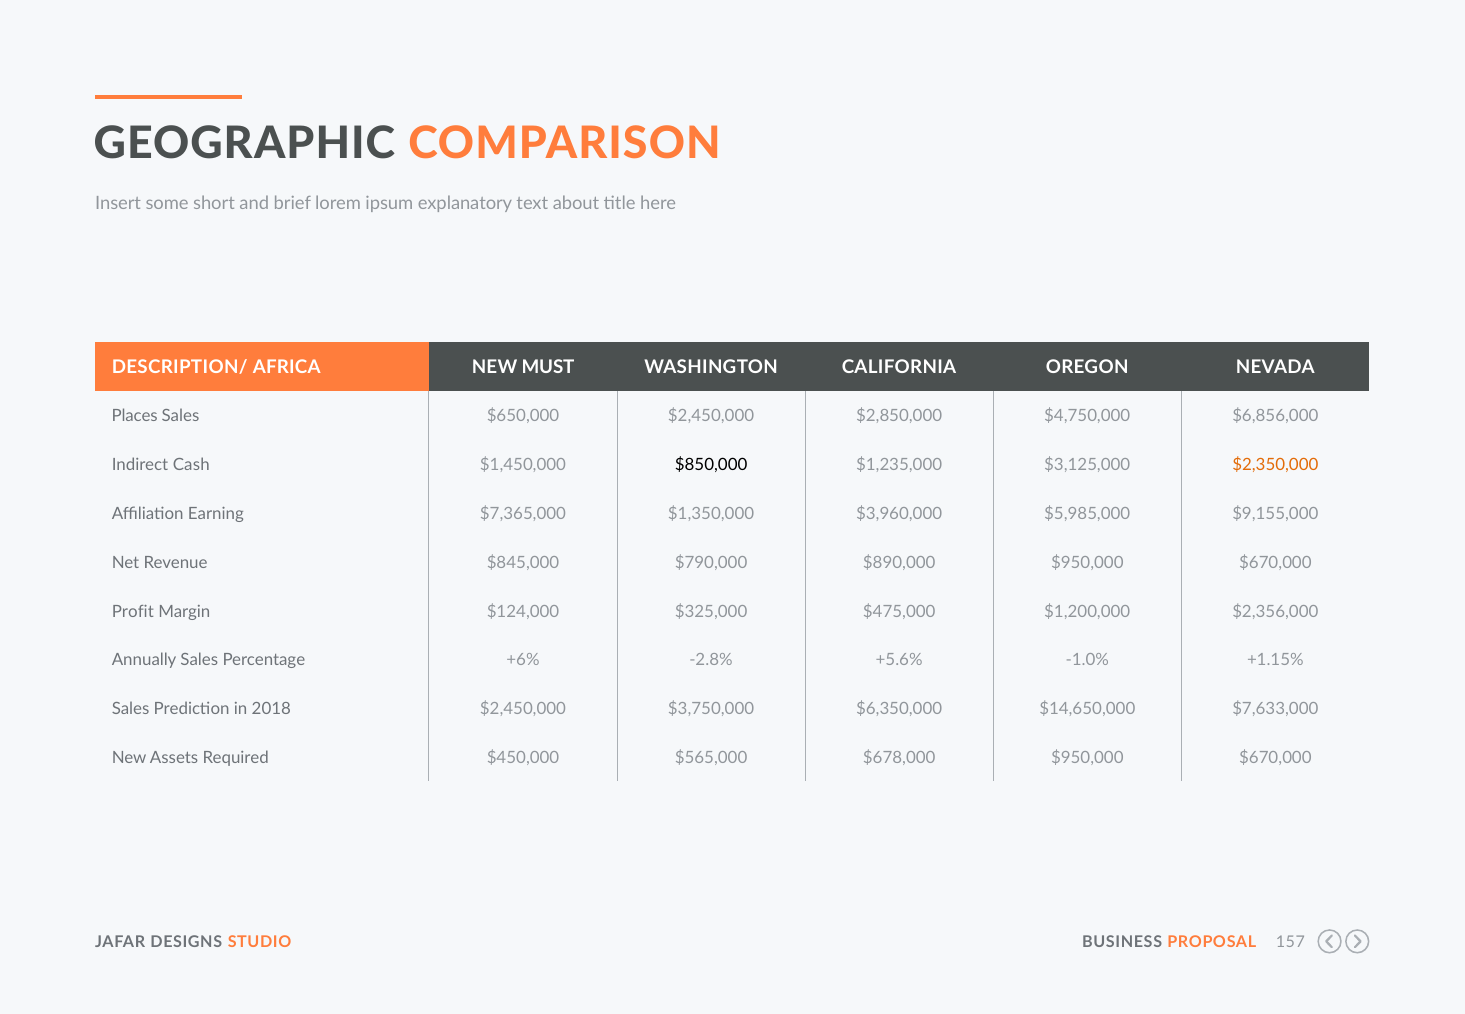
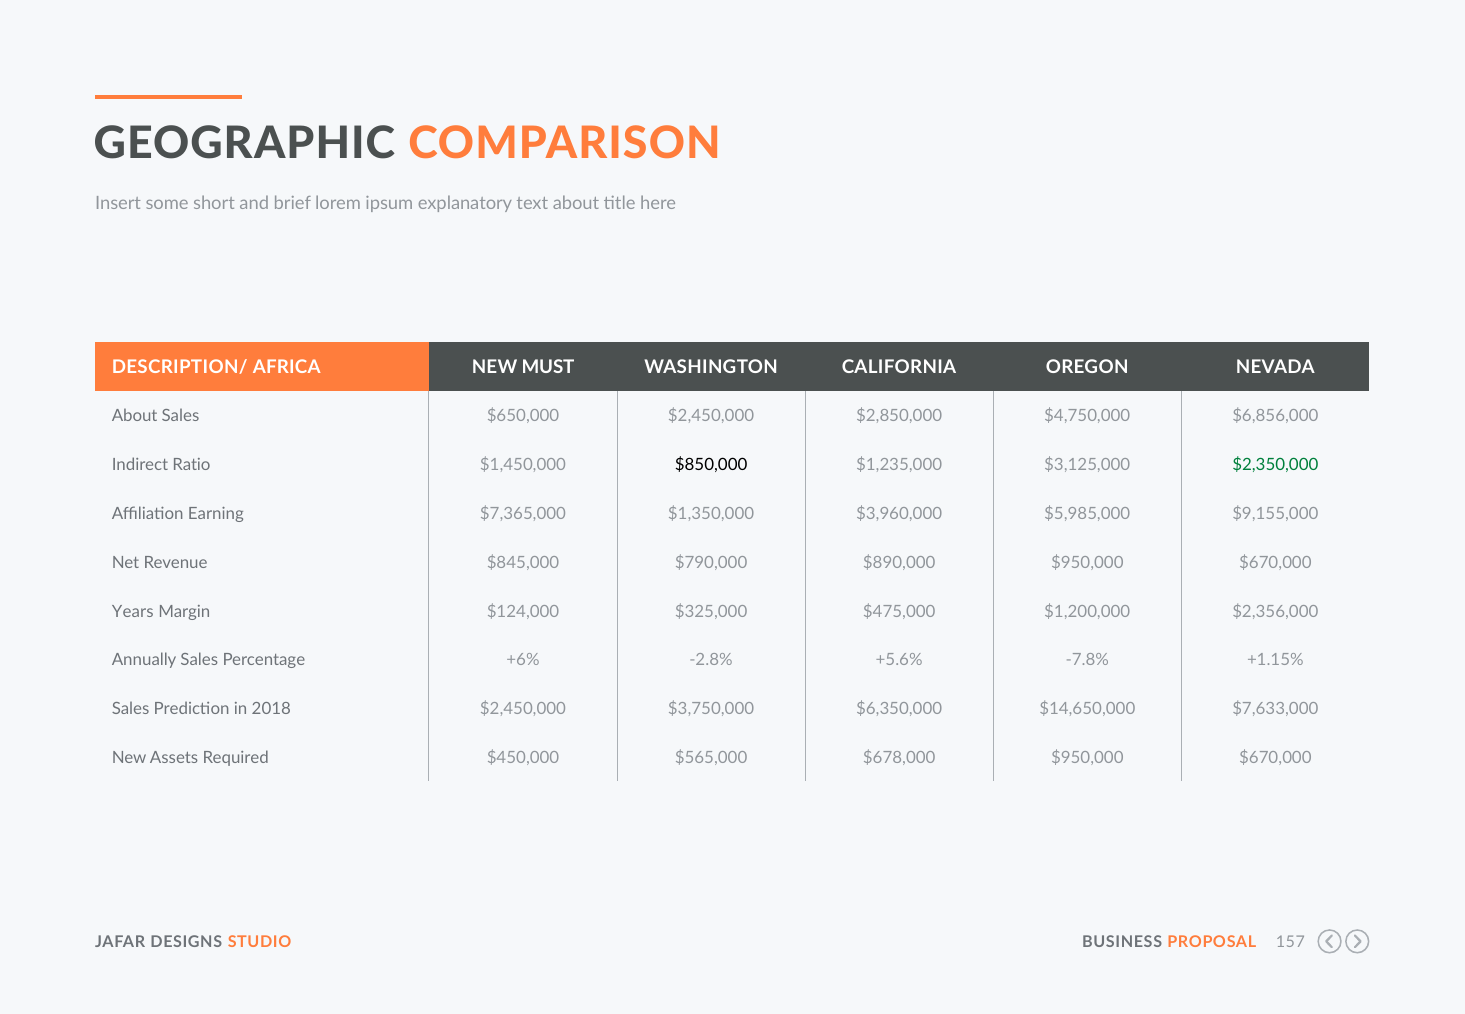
Places at (135, 416): Places -> About
Cash: Cash -> Ratio
$2,350,000 colour: orange -> green
Profit: Profit -> Years
-1.0%: -1.0% -> -7.8%
